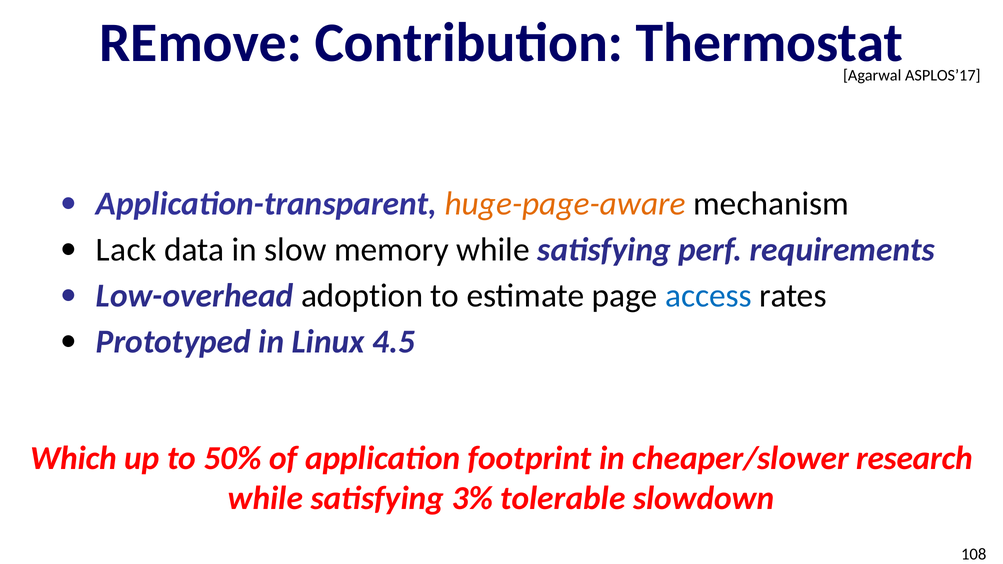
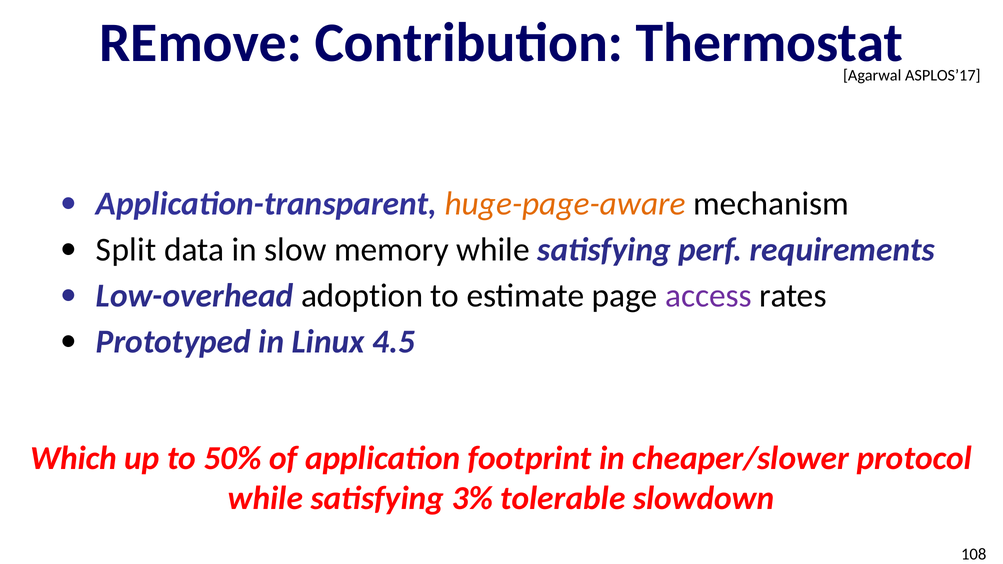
Lack: Lack -> Split
access colour: blue -> purple
research: research -> protocol
